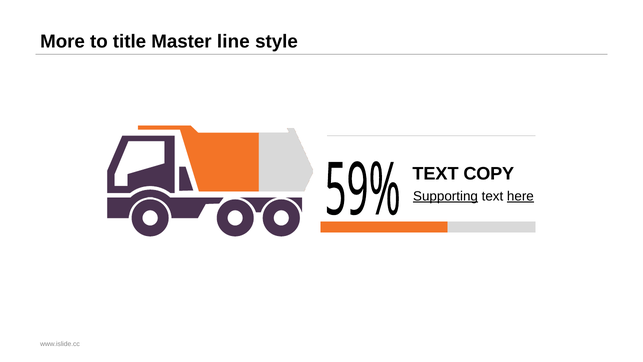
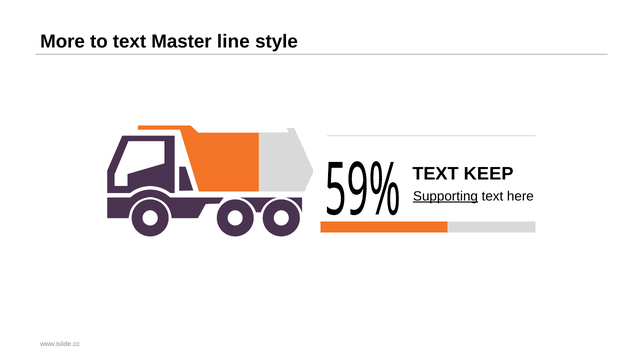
to title: title -> text
COPY: COPY -> KEEP
here underline: present -> none
